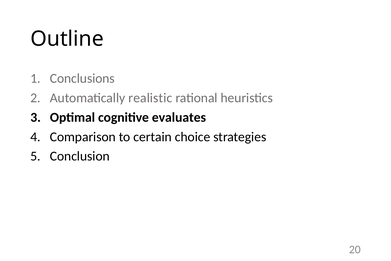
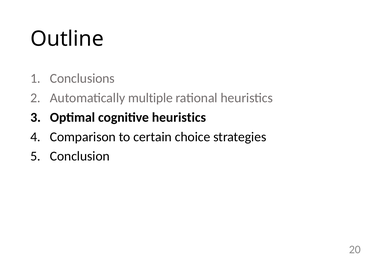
realistic: realistic -> multiple
cognitive evaluates: evaluates -> heuristics
